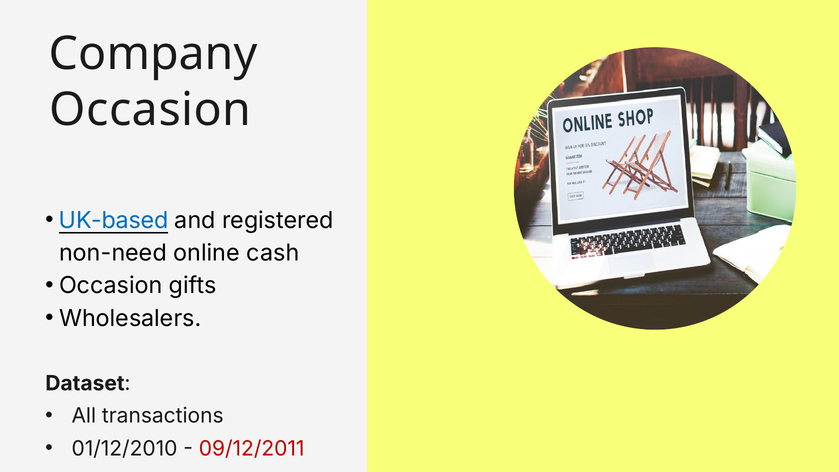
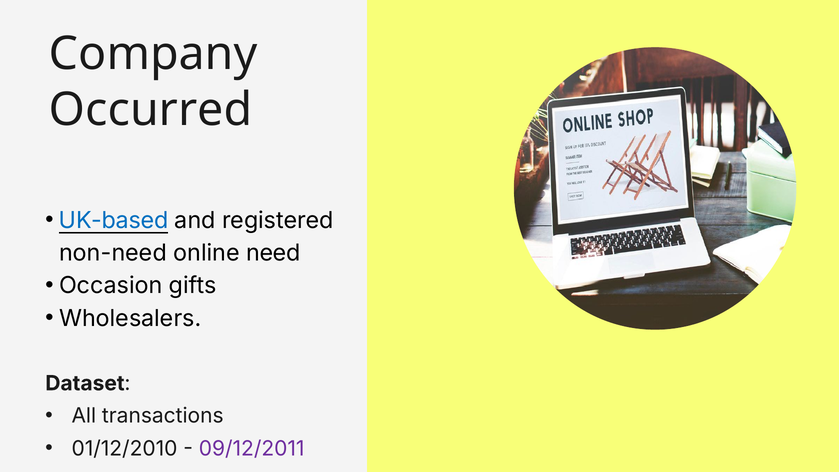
Occasion at (150, 110): Occasion -> Occurred
cash: cash -> need
09/12/2011 colour: red -> purple
